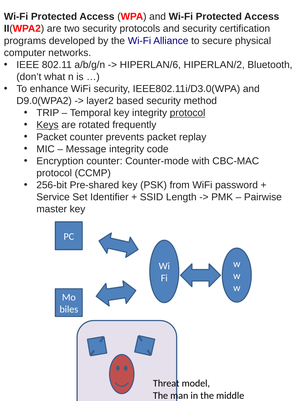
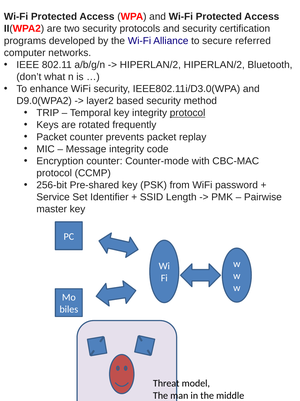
physical: physical -> referred
HIPERLAN/6 at (150, 65): HIPERLAN/6 -> HIPERLAN/2
Keys underline: present -> none
